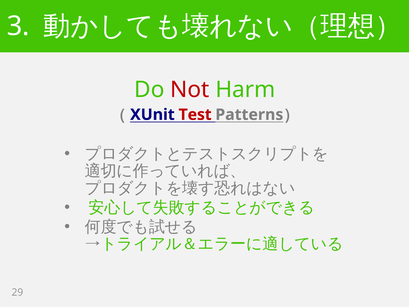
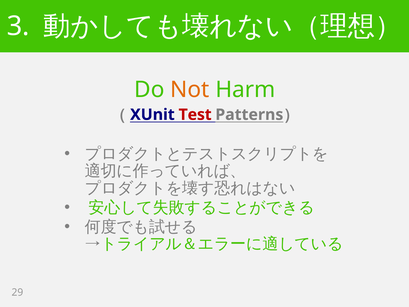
Not colour: red -> orange
